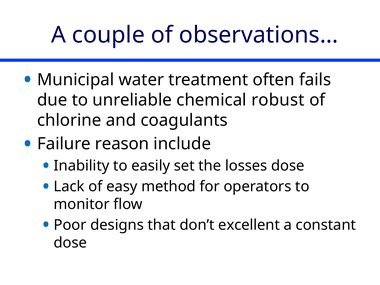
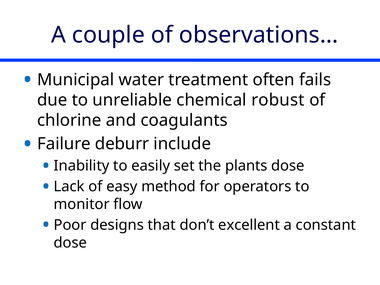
reason: reason -> deburr
losses: losses -> plants
